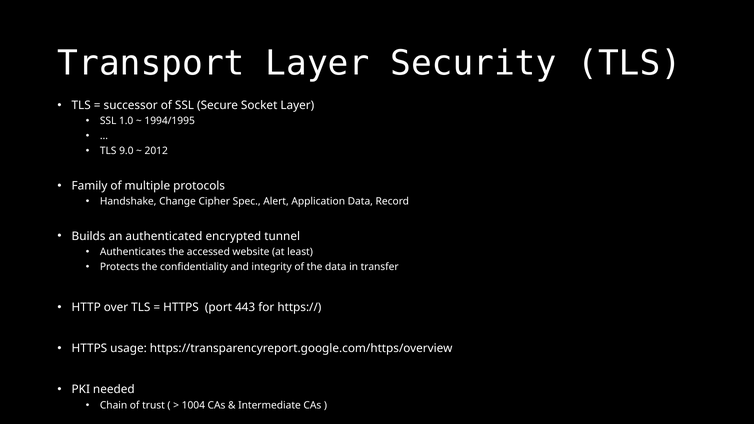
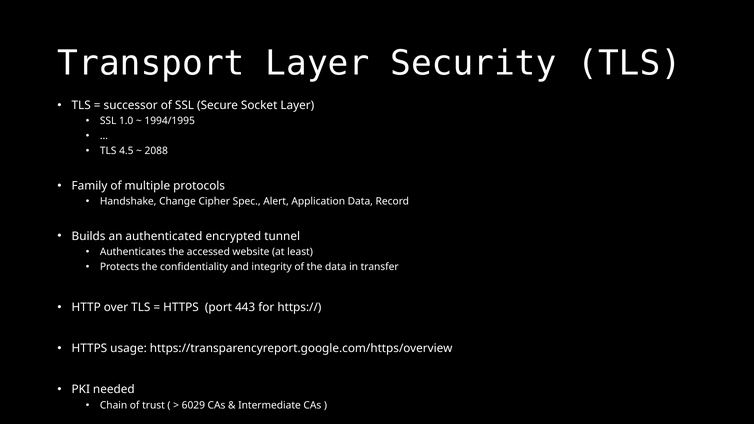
9.0: 9.0 -> 4.5
2012: 2012 -> 2088
1004: 1004 -> 6029
